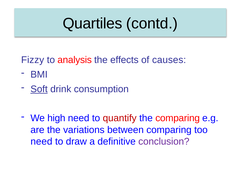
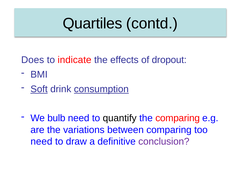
Fizzy: Fizzy -> Does
analysis: analysis -> indicate
causes: causes -> dropout
consumption underline: none -> present
high: high -> bulb
quantify colour: red -> black
